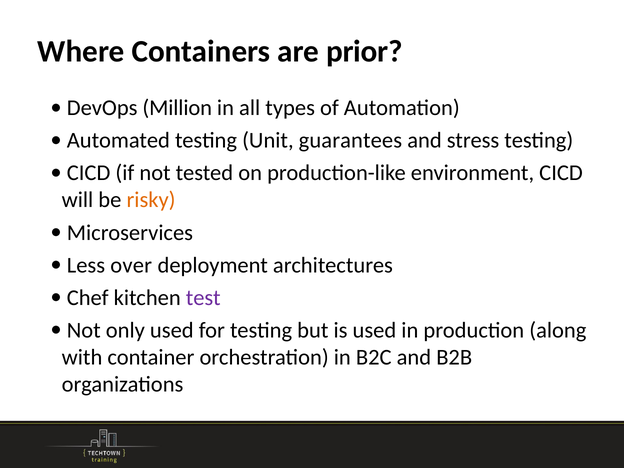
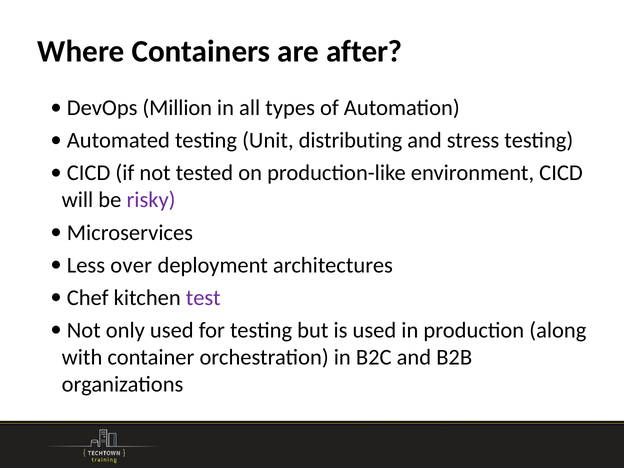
prior: prior -> after
guarantees: guarantees -> distributing
risky colour: orange -> purple
